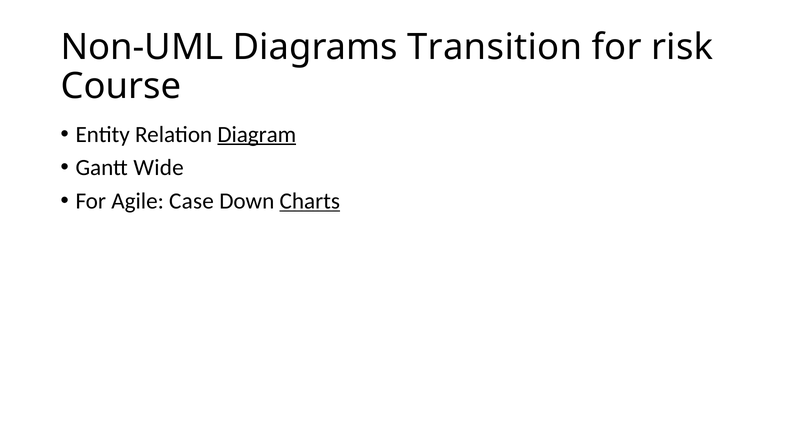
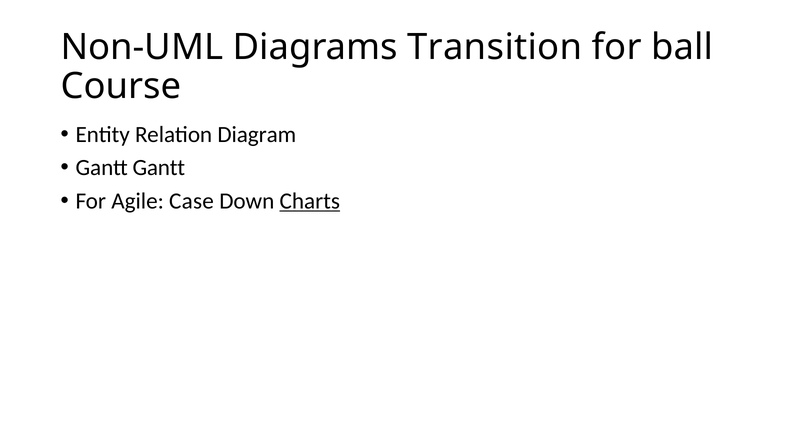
risk: risk -> ball
Diagram underline: present -> none
Gantt Wide: Wide -> Gantt
